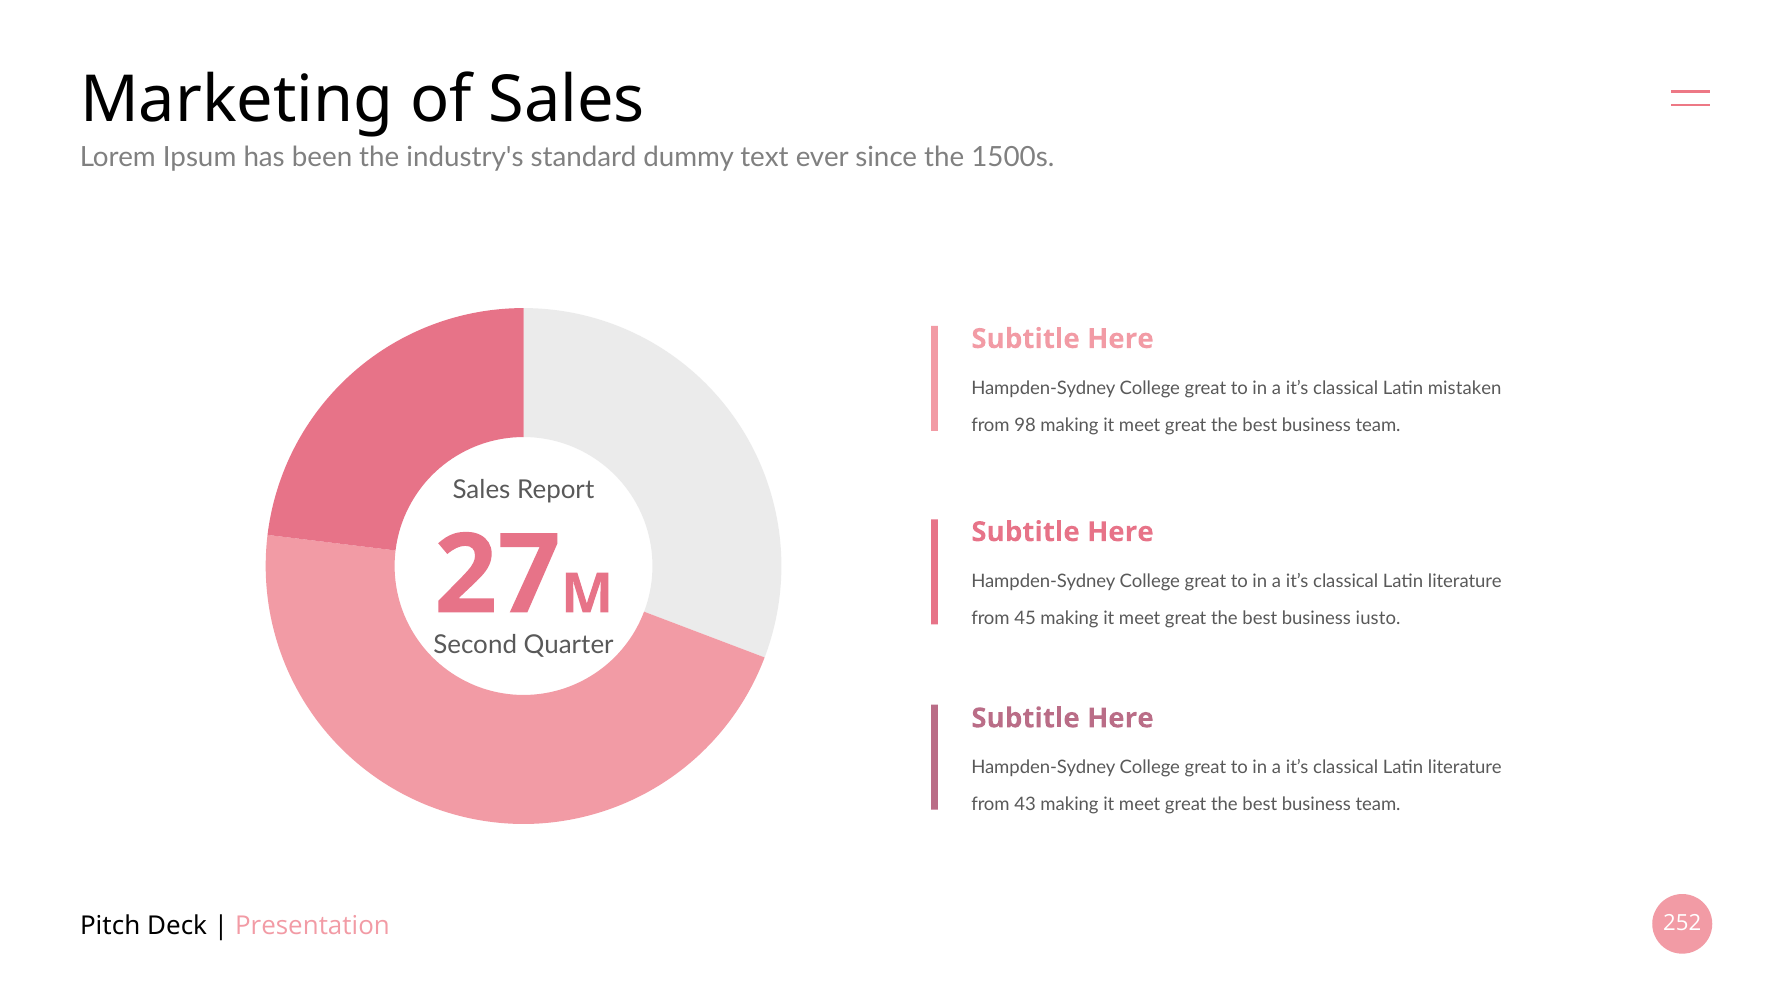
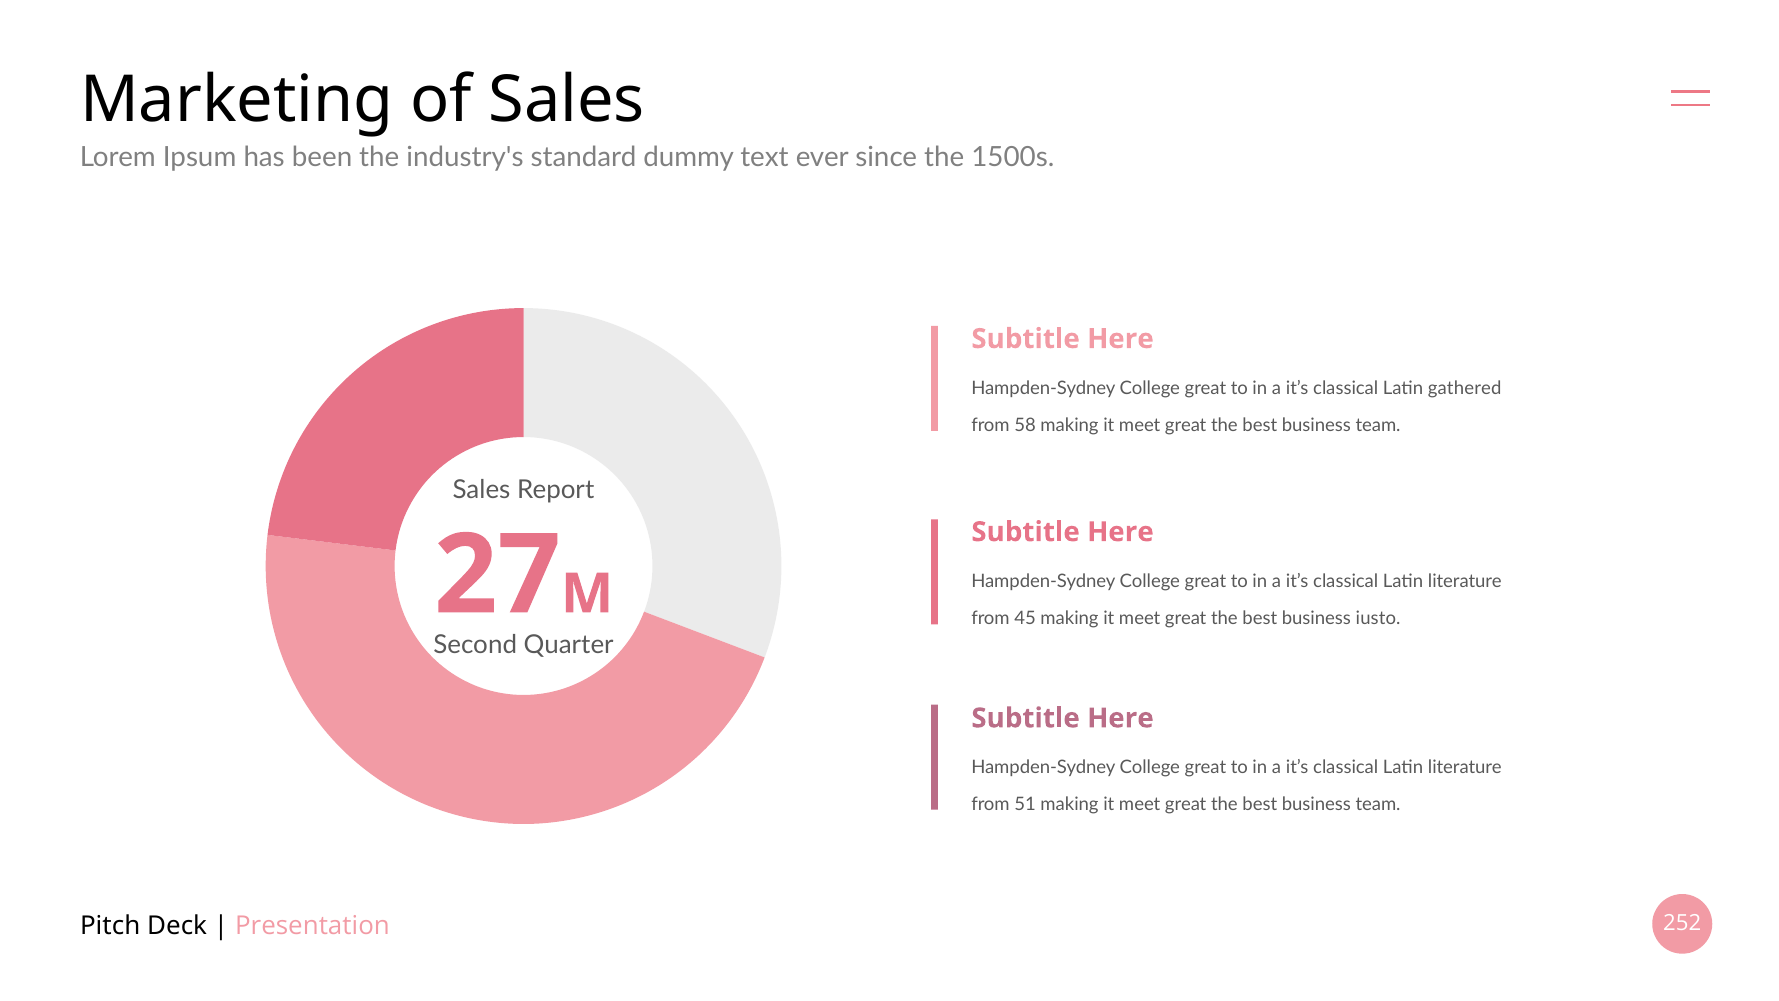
mistaken: mistaken -> gathered
98: 98 -> 58
43: 43 -> 51
